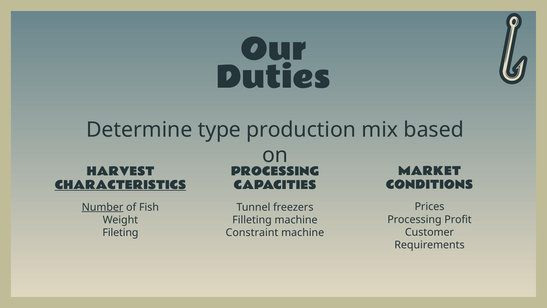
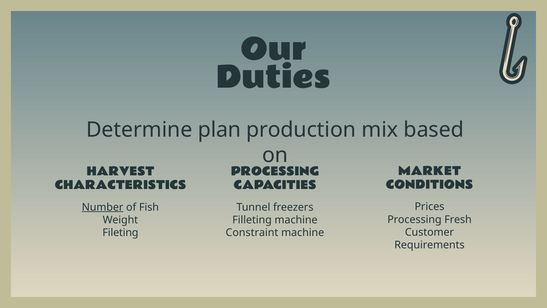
type: type -> plan
CHARACTERISTICS underline: present -> none
Profit: Profit -> Fresh
